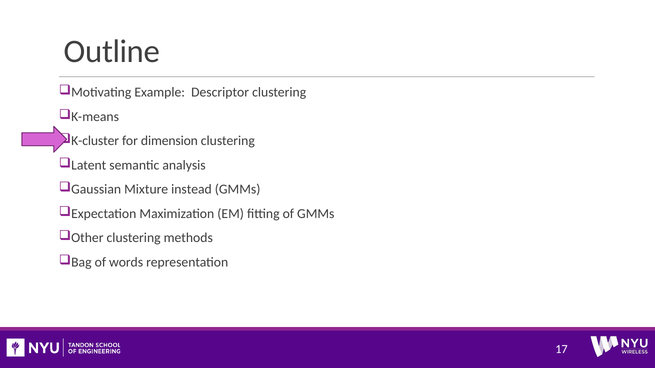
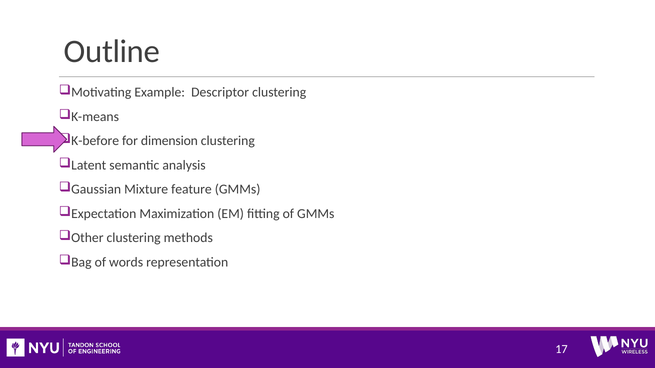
K-cluster: K-cluster -> K-before
instead: instead -> feature
